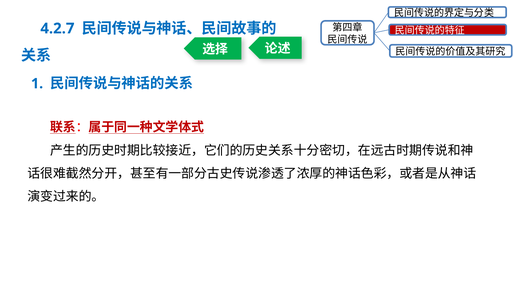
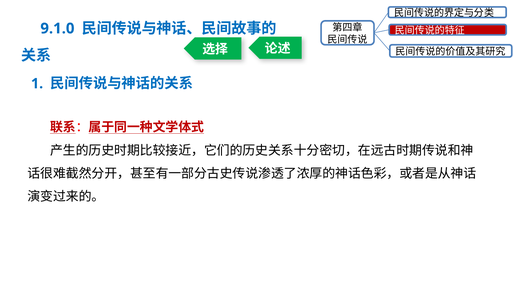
4.2.7: 4.2.7 -> 9.1.0
